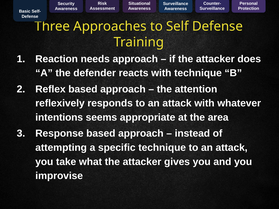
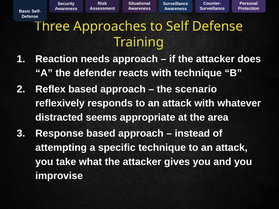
attention: attention -> scenario
intentions: intentions -> distracted
